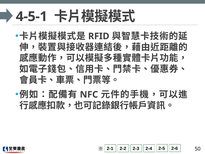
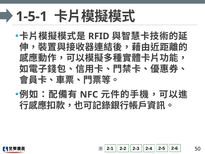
4-5-1: 4-5-1 -> 1-5-1
